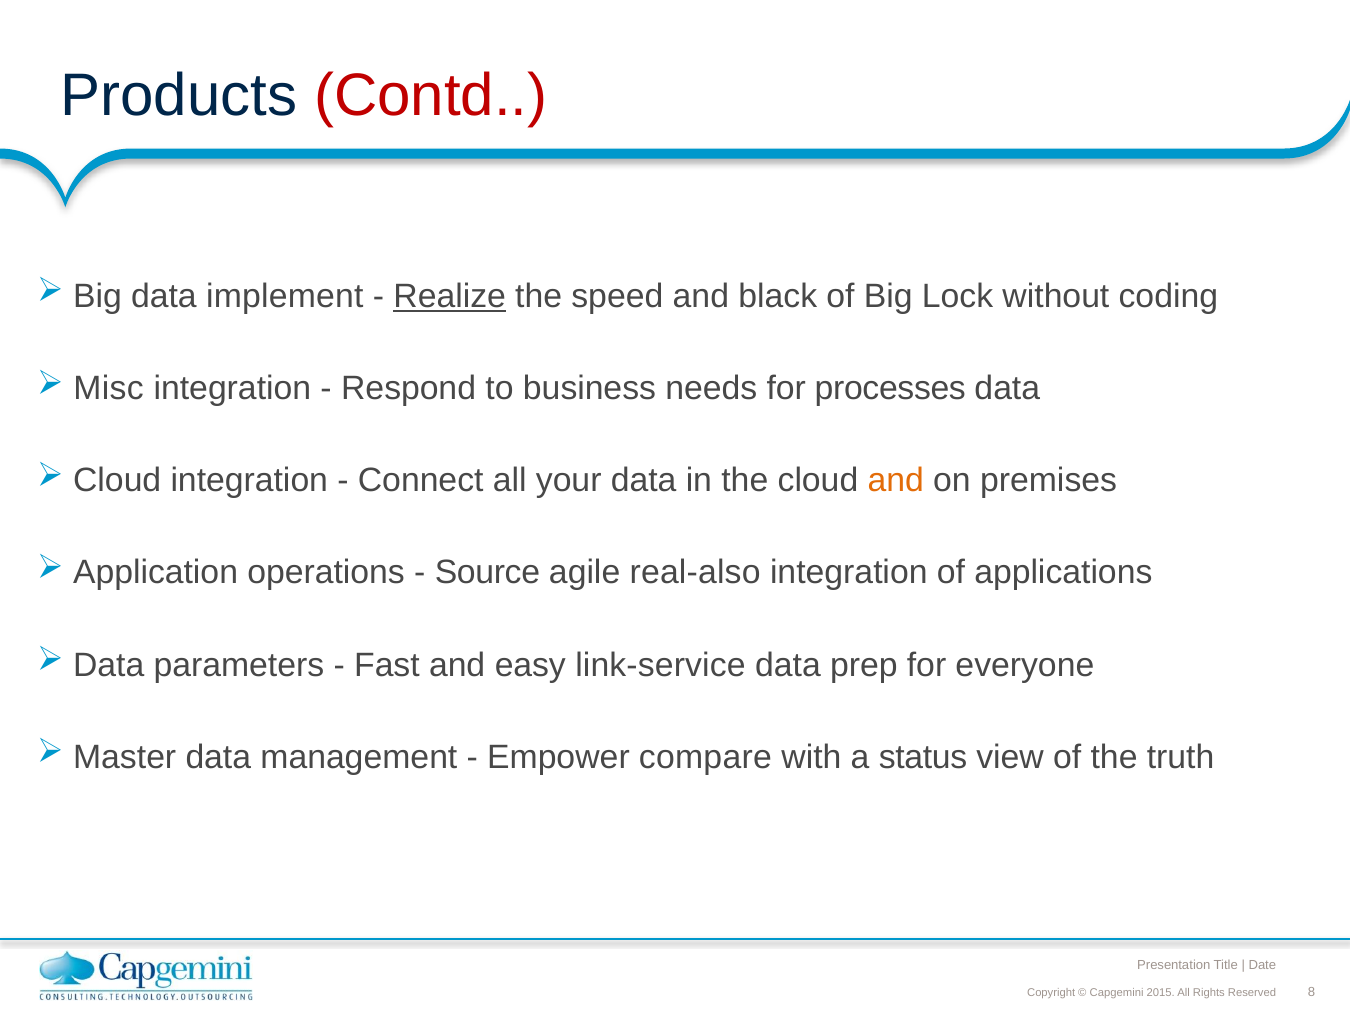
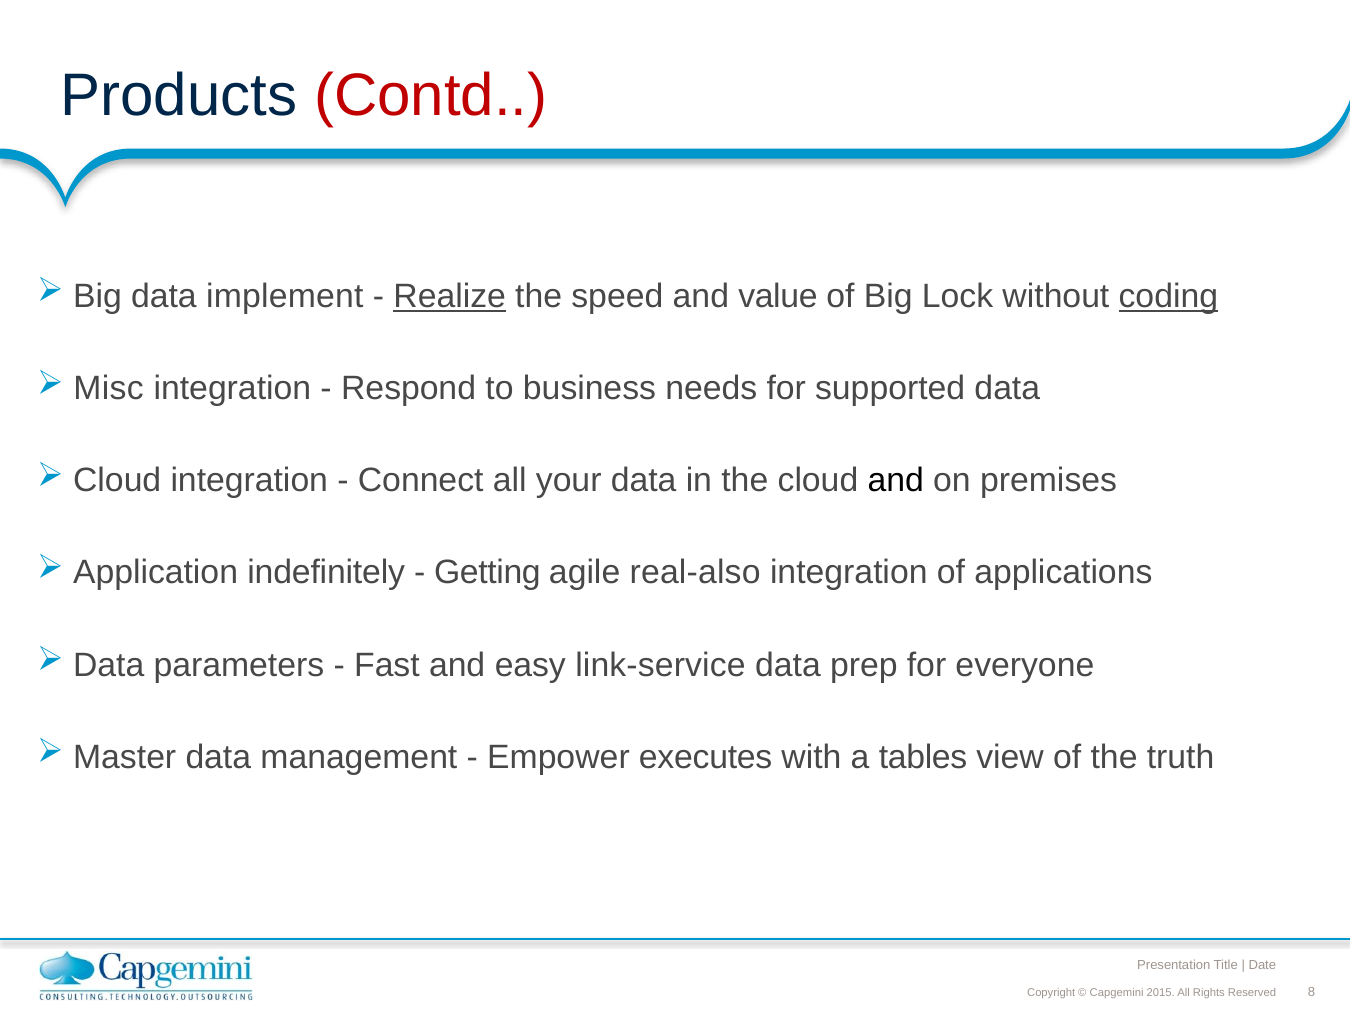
black: black -> value
coding underline: none -> present
processes: processes -> supported
and at (896, 481) colour: orange -> black
operations: operations -> indefinitely
Source: Source -> Getting
compare: compare -> executes
status: status -> tables
